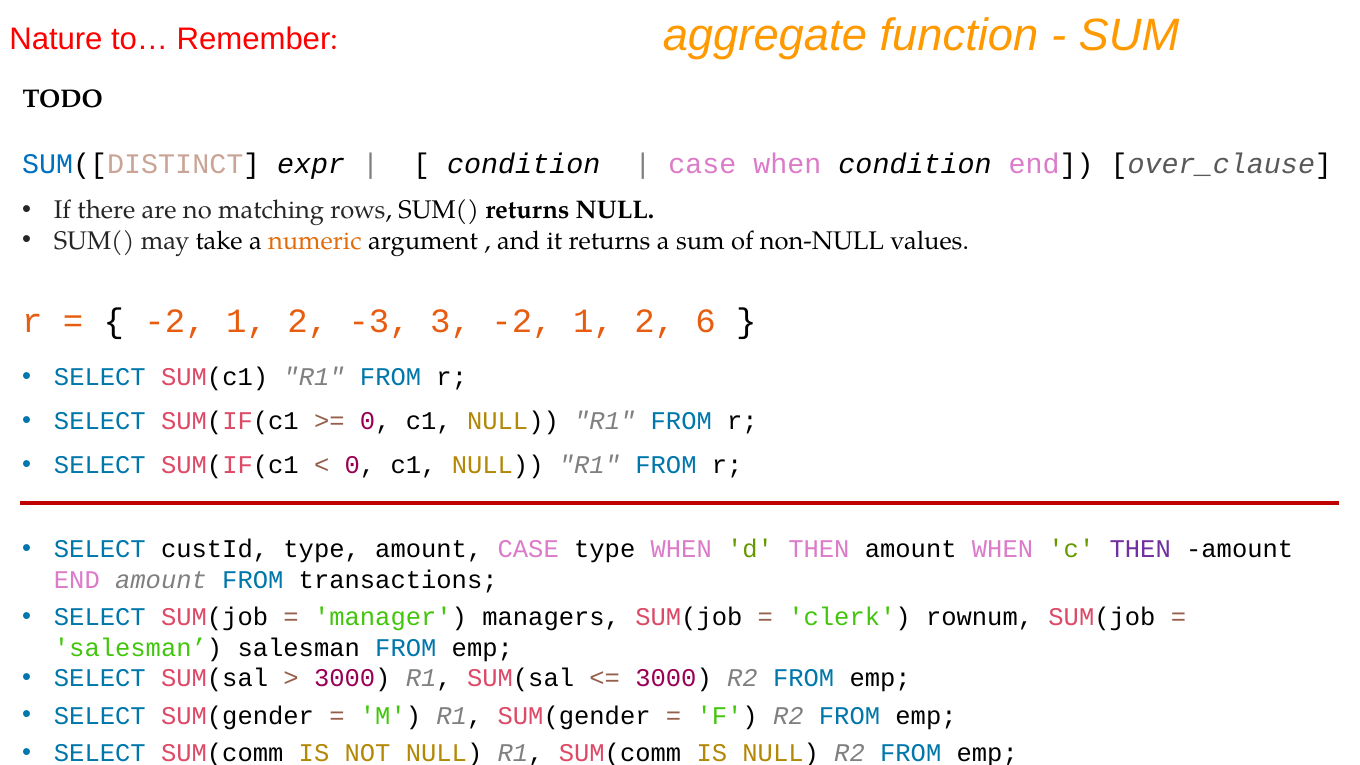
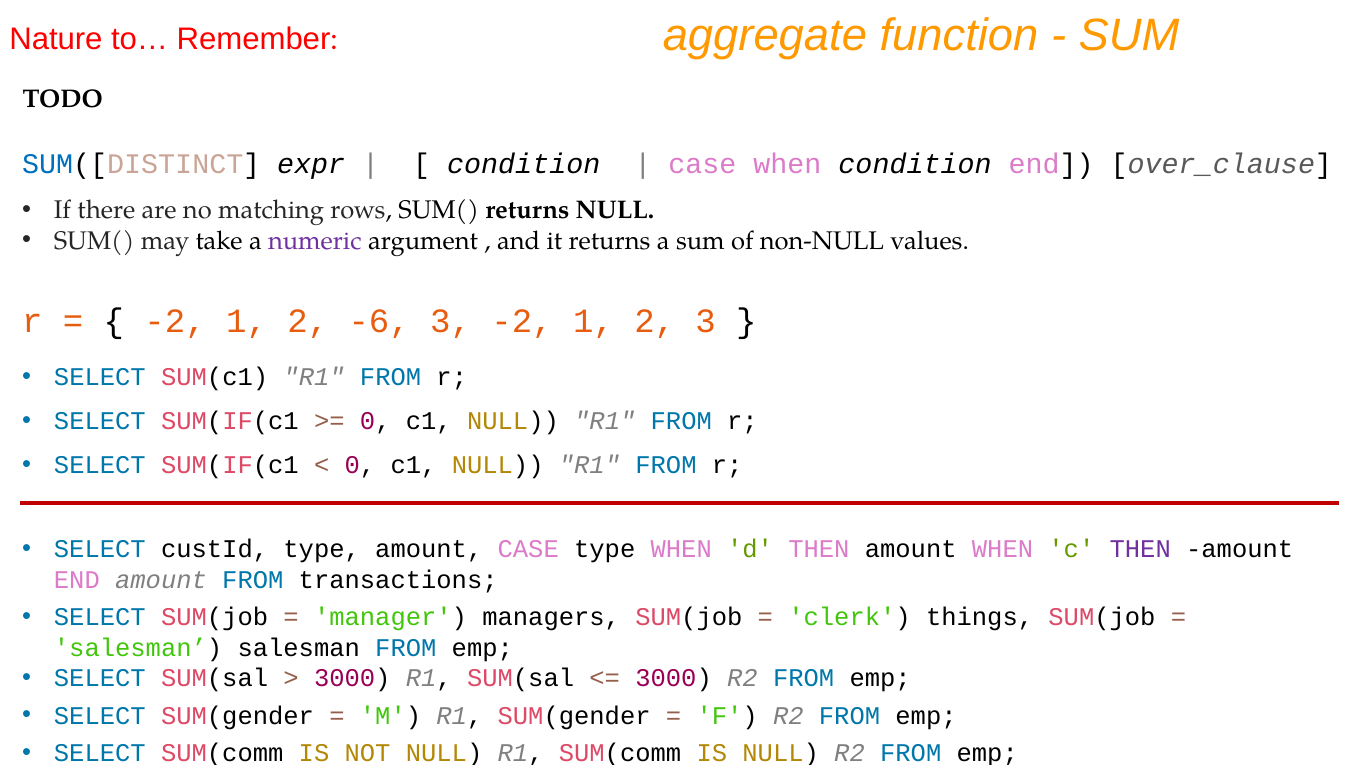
numeric colour: orange -> purple
-3: -3 -> -6
2 6: 6 -> 3
rownum: rownum -> things
